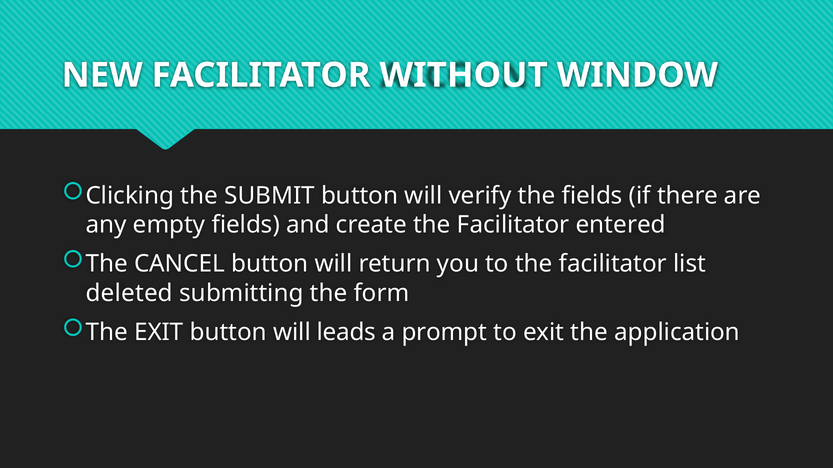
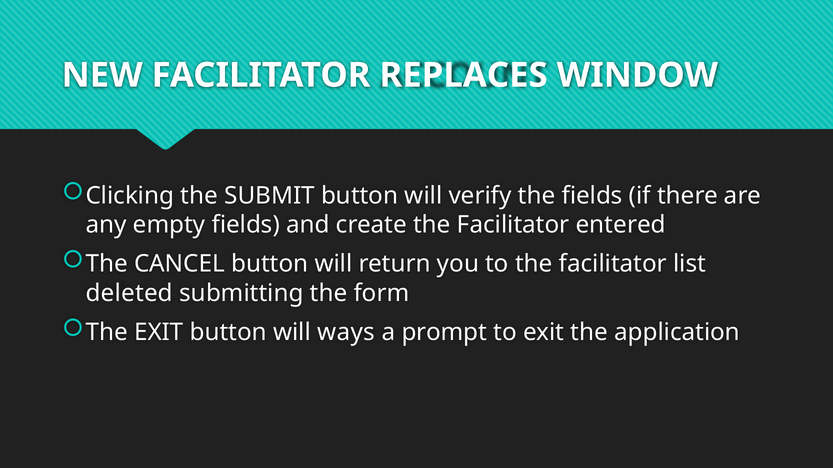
WITHOUT: WITHOUT -> REPLACES
leads: leads -> ways
